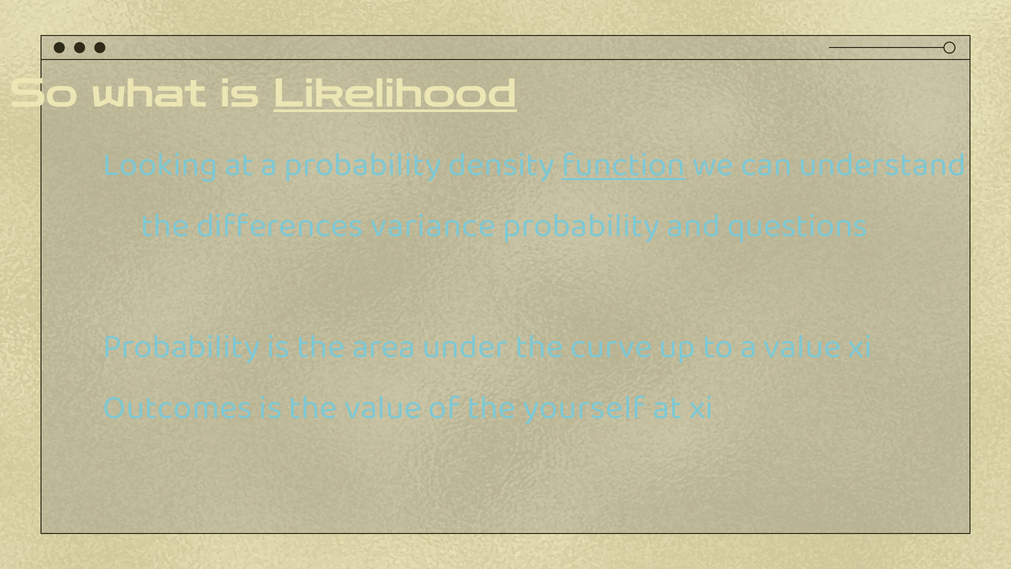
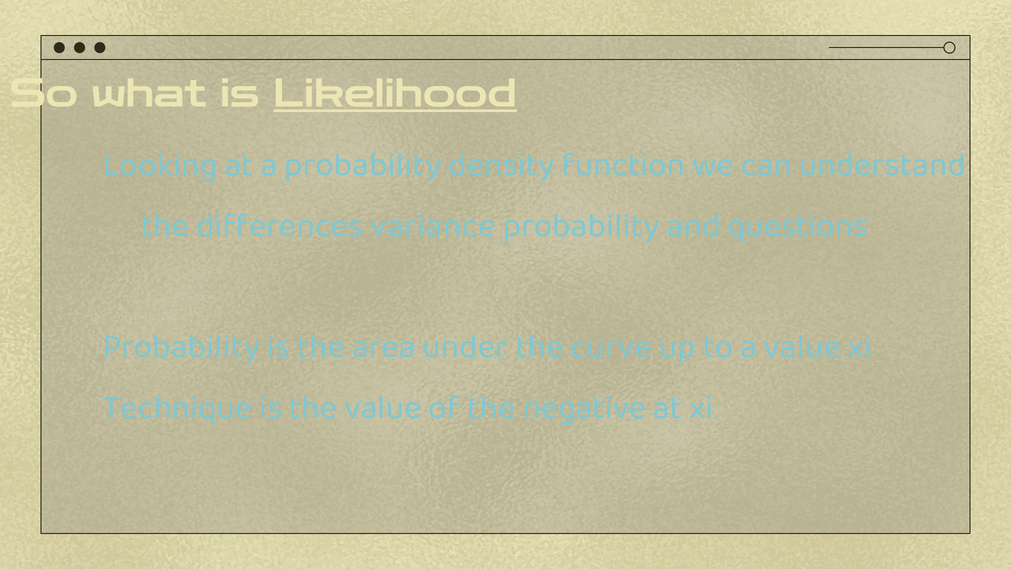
function underline: present -> none
Outcomes: Outcomes -> Technique
yourself: yourself -> negative
